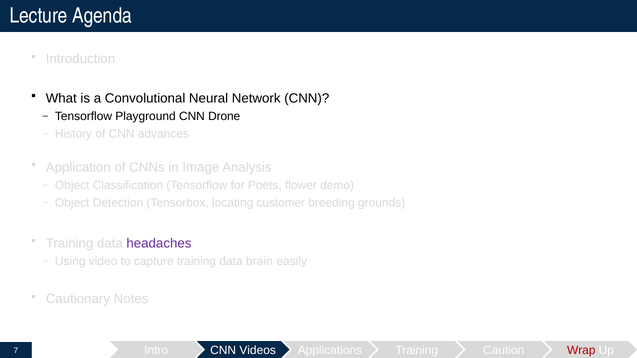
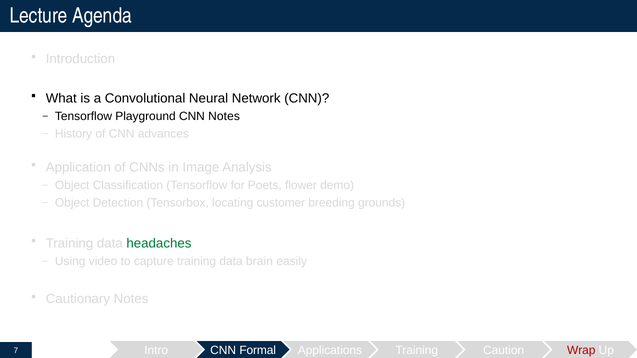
CNN Drone: Drone -> Notes
headaches colour: purple -> green
Videos: Videos -> Formal
